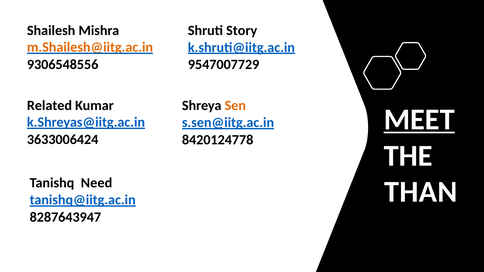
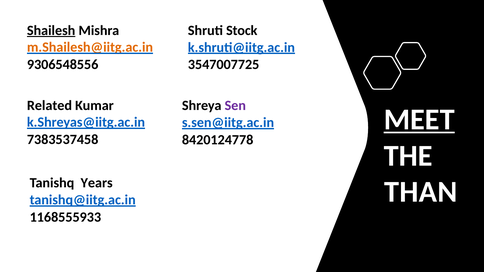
Shailesh underline: none -> present
Story: Story -> Stock
9547007729: 9547007729 -> 3547007725
Sen colour: orange -> purple
3633006424: 3633006424 -> 7383537458
Need: Need -> Years
8287643947: 8287643947 -> 1168555933
